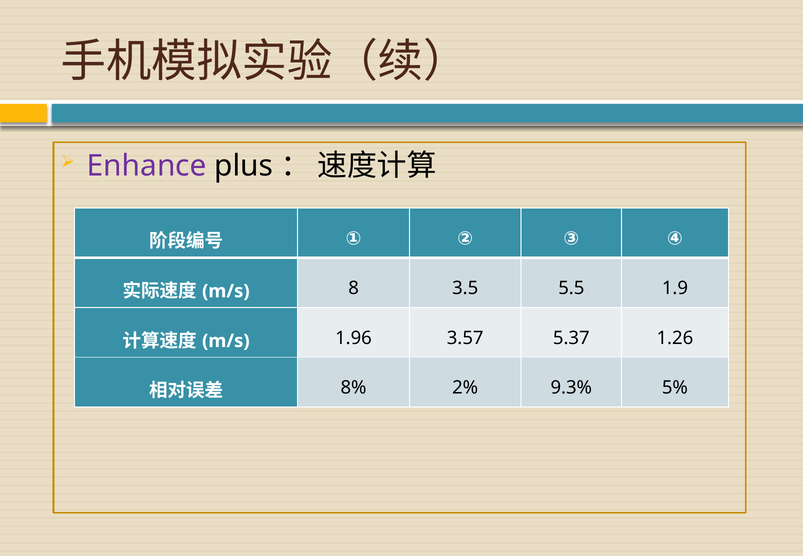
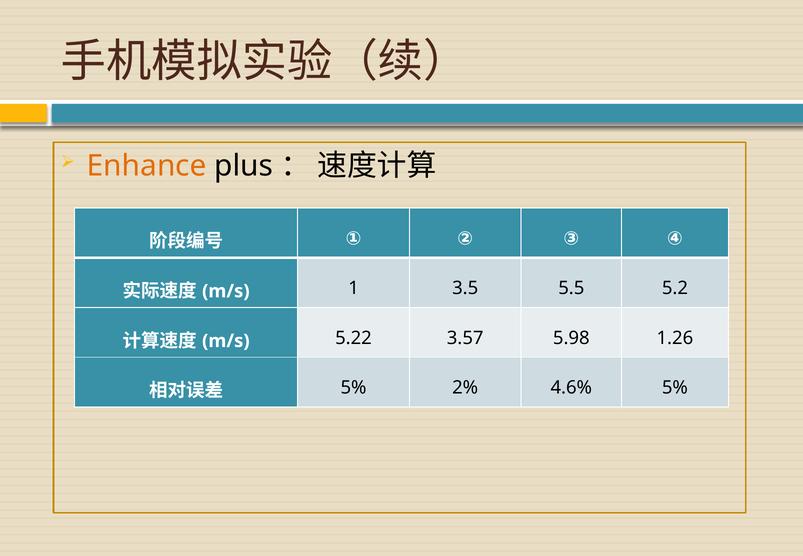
Enhance colour: purple -> orange
8: 8 -> 1
1.9: 1.9 -> 5.2
1.96: 1.96 -> 5.22
5.37: 5.37 -> 5.98
8% at (354, 388): 8% -> 5%
9.3%: 9.3% -> 4.6%
